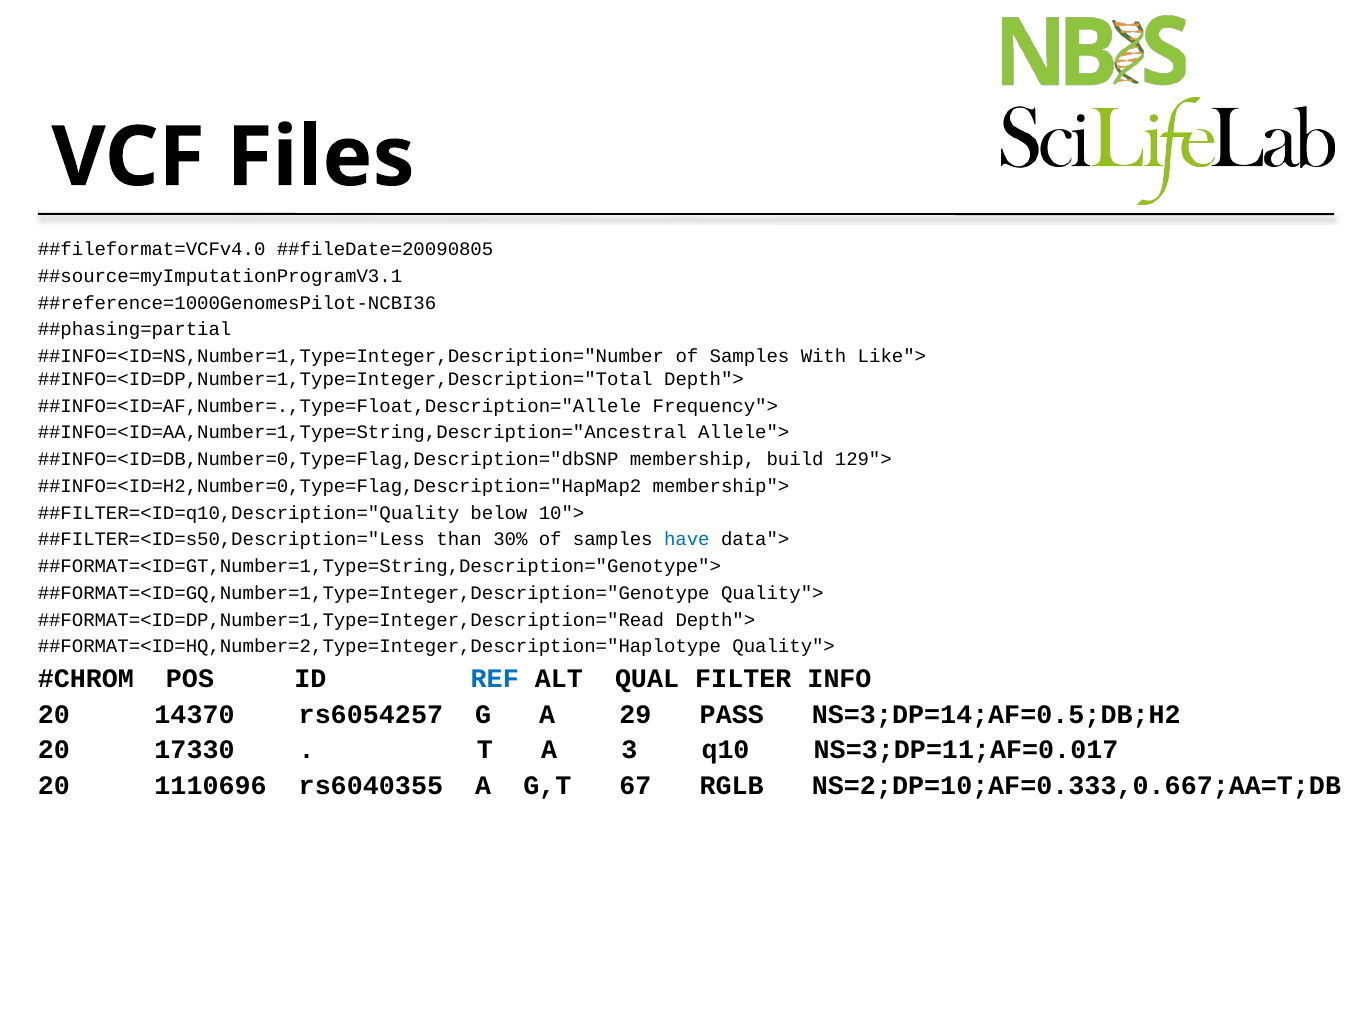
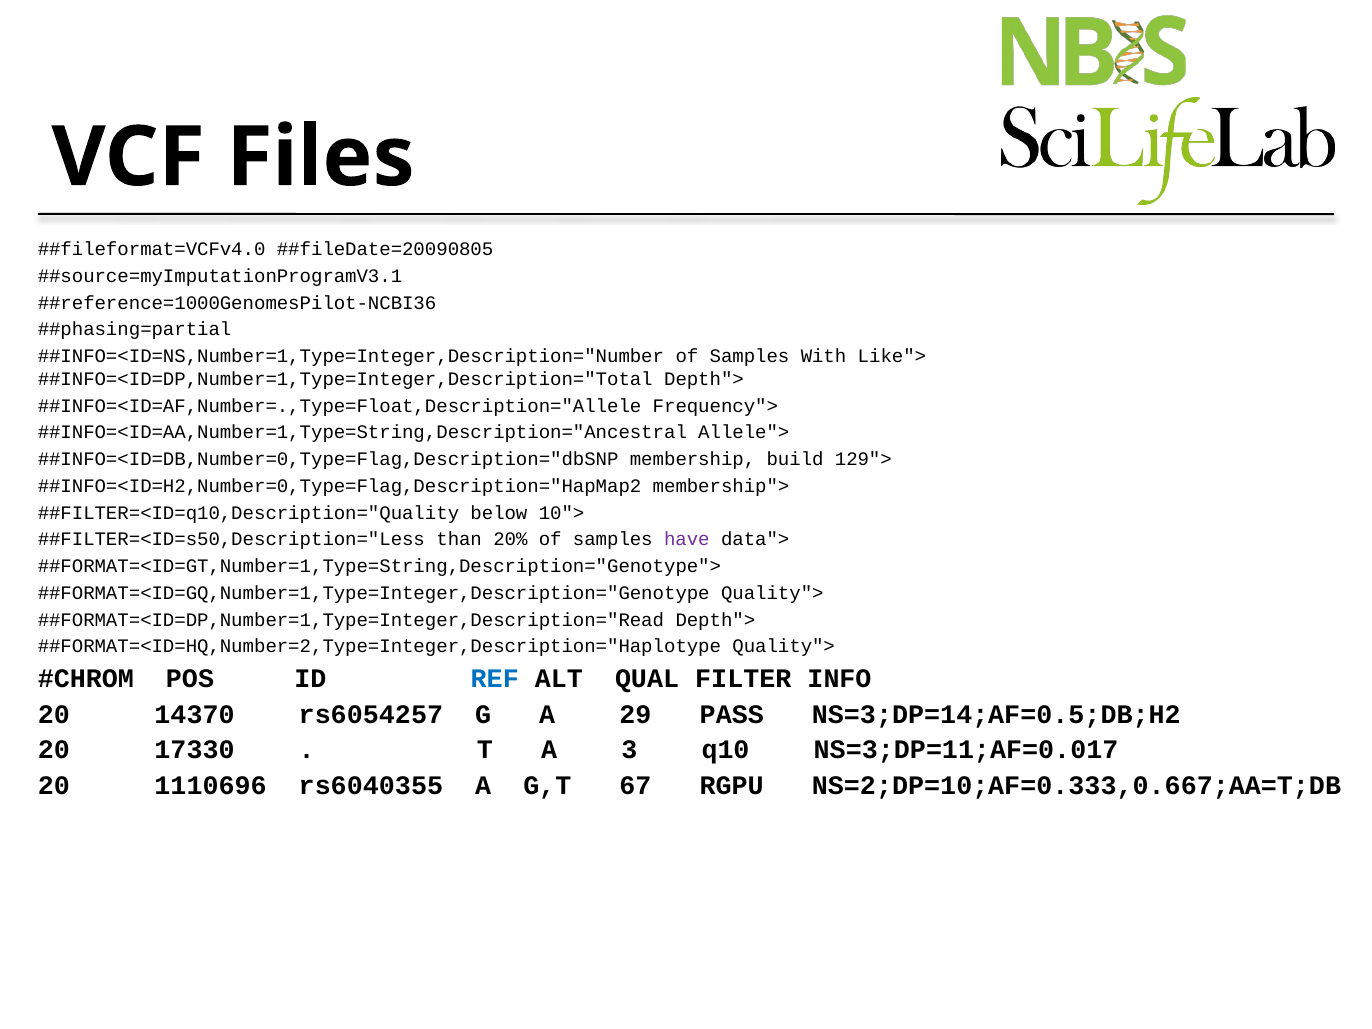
30%: 30% -> 20%
have colour: blue -> purple
RGLB: RGLB -> RGPU
